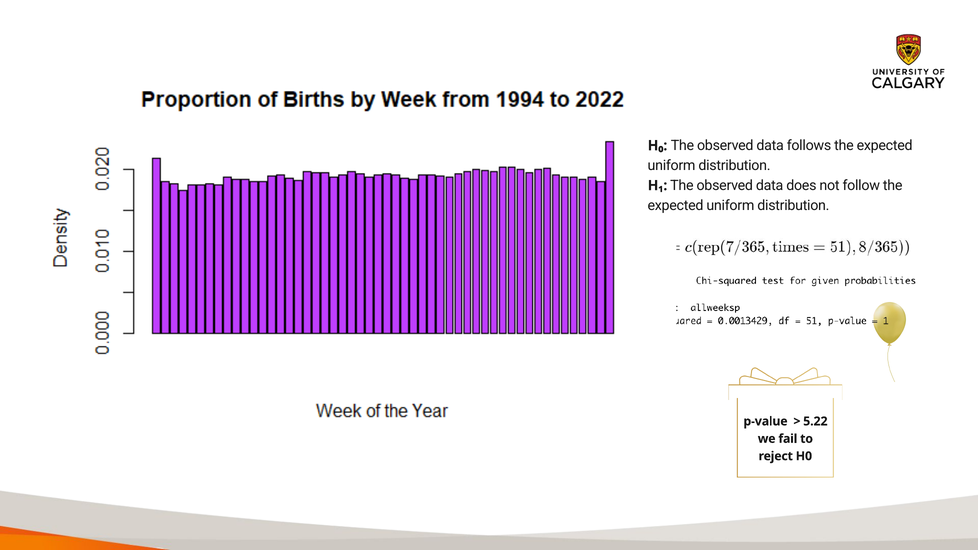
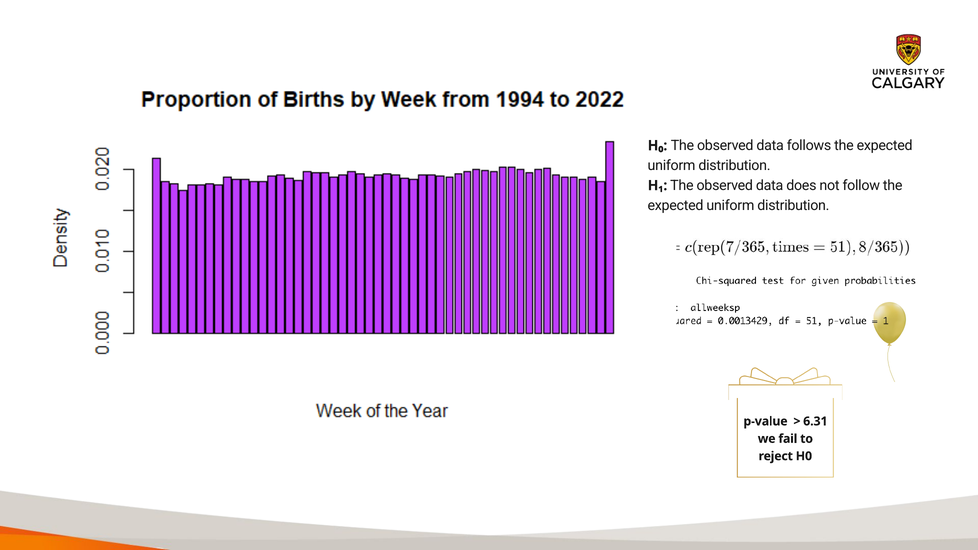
5.22: 5.22 -> 6.31
